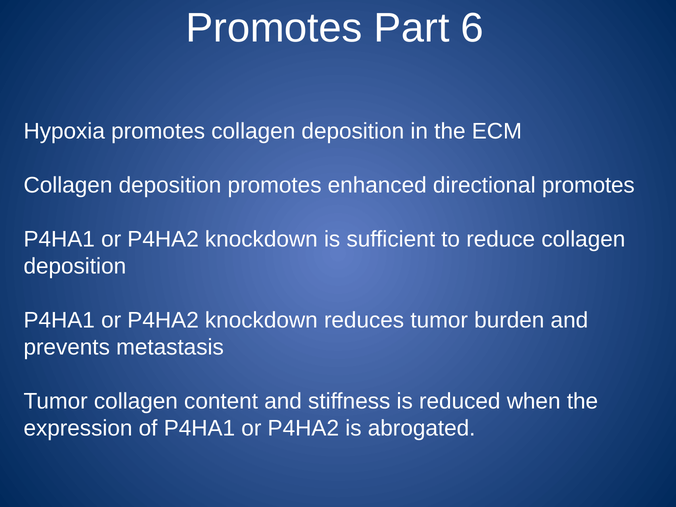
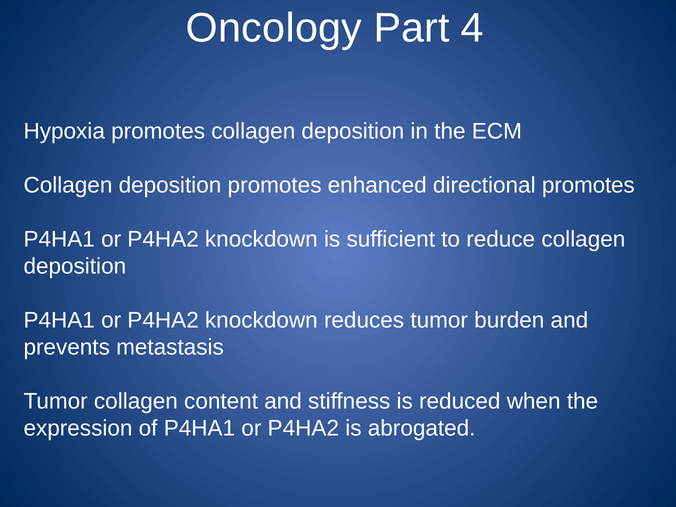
Promotes at (274, 28): Promotes -> Oncology
6: 6 -> 4
